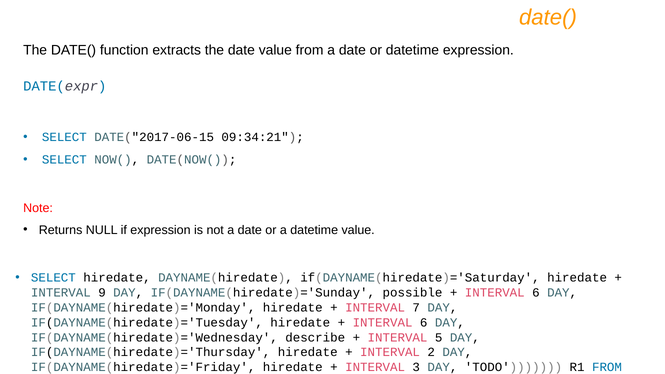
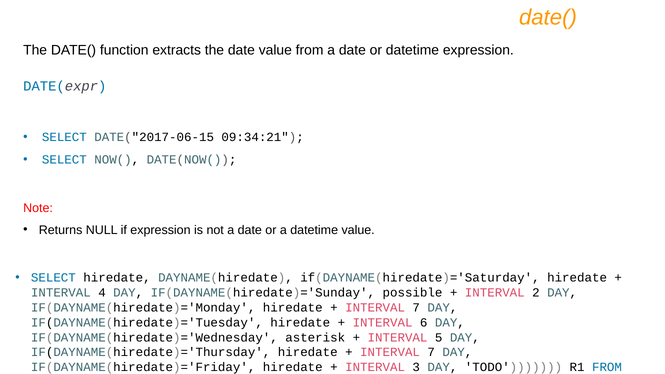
9: 9 -> 4
6 at (536, 293): 6 -> 2
describe: describe -> asterisk
2 at (431, 352): 2 -> 7
